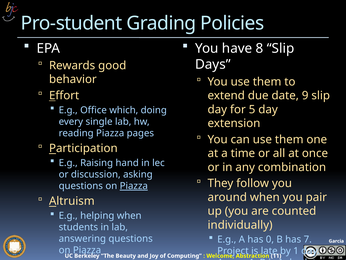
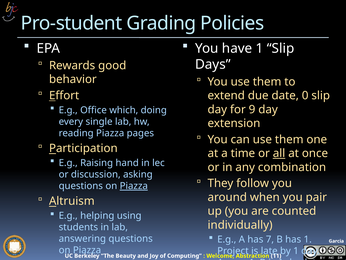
have 8: 8 -> 1
9: 9 -> 0
5: 5 -> 9
all underline: none -> present
helping when: when -> using
0: 0 -> 7
has 7: 7 -> 1
